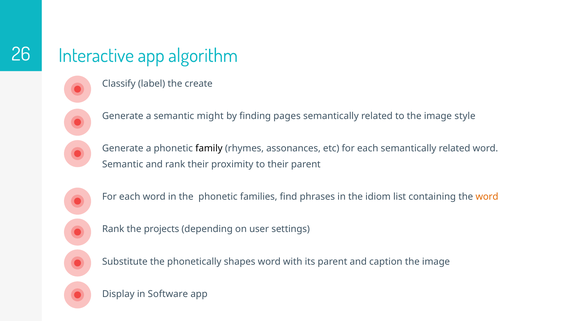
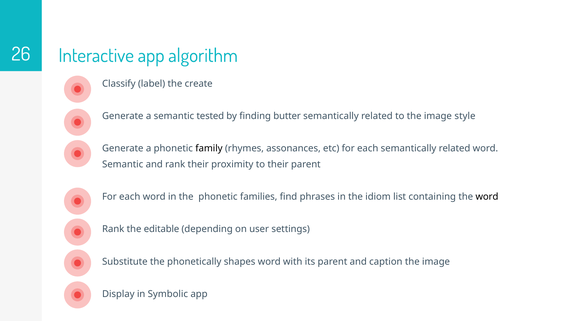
might: might -> tested
pages: pages -> butter
word at (487, 197) colour: orange -> black
projects: projects -> editable
Software: Software -> Symbolic
